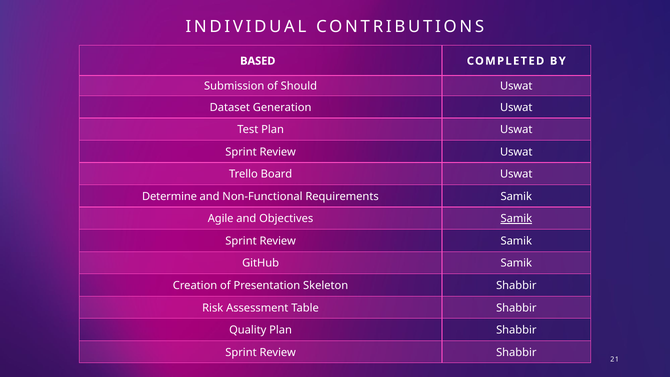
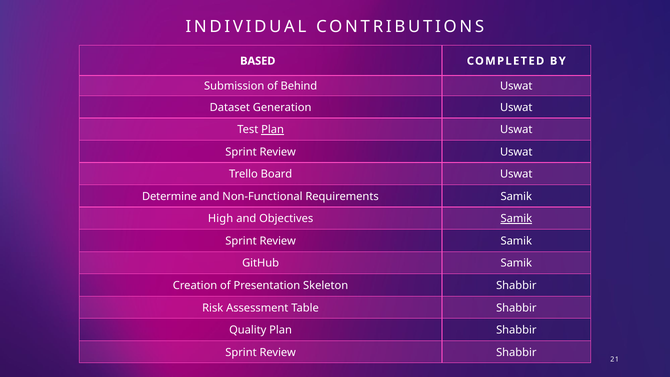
Should: Should -> Behind
Plan at (273, 130) underline: none -> present
Agile: Agile -> High
